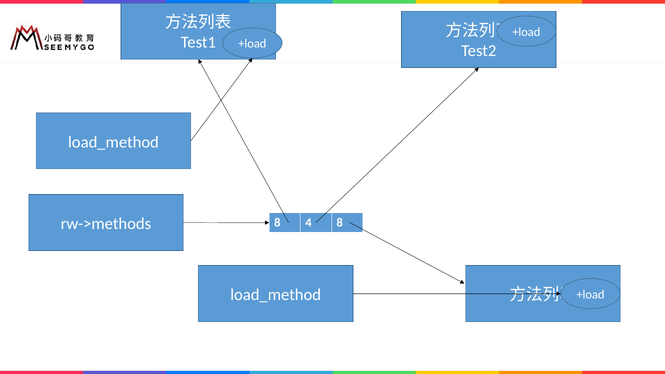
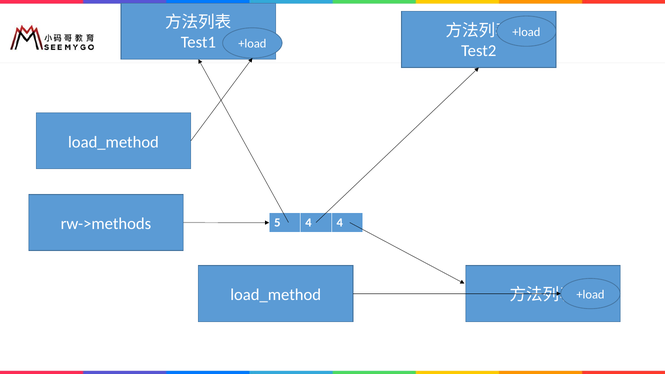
rw->methods 8: 8 -> 5
4 8: 8 -> 4
